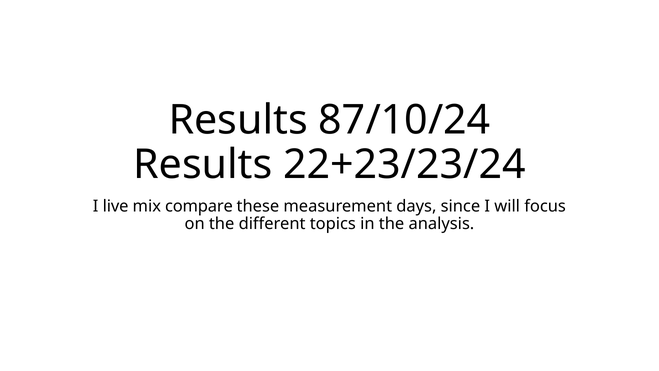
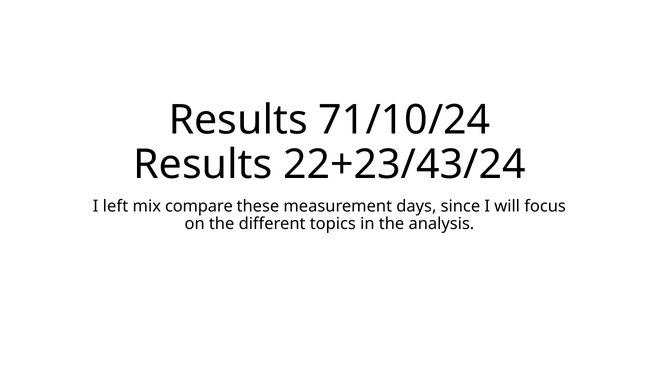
87/10/24: 87/10/24 -> 71/10/24
22+23/23/24: 22+23/23/24 -> 22+23/43/24
live: live -> left
